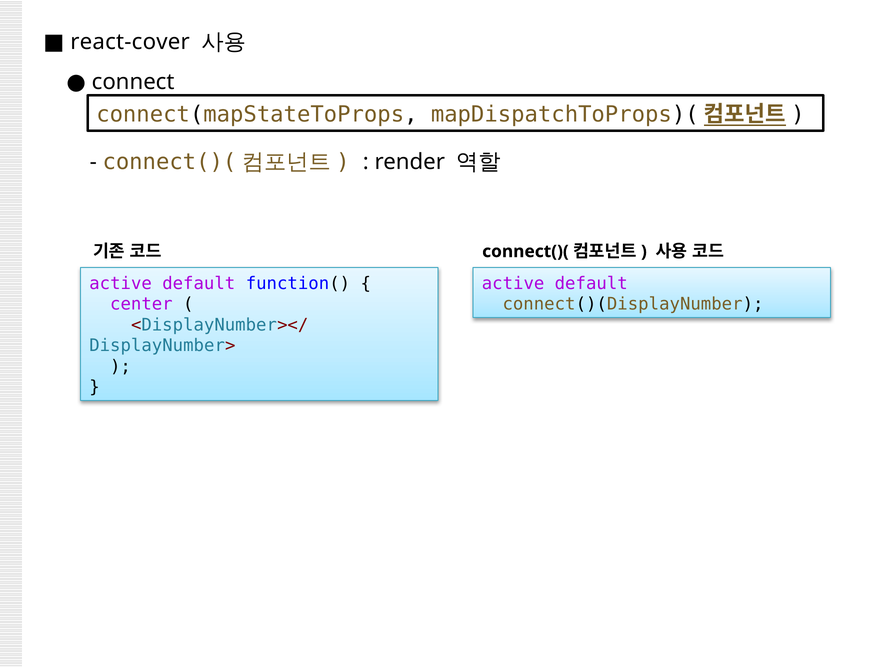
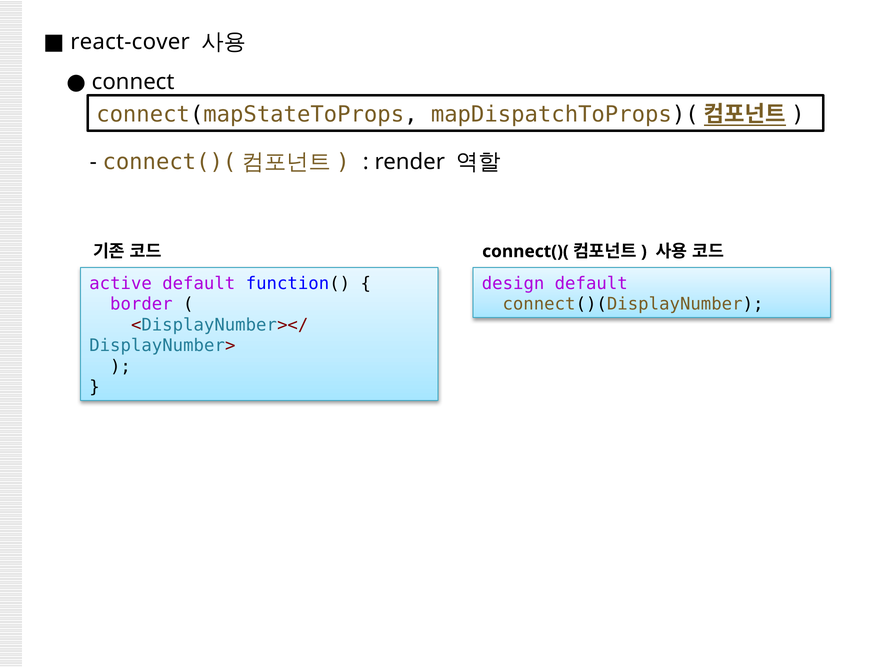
active at (513, 284): active -> design
center: center -> border
